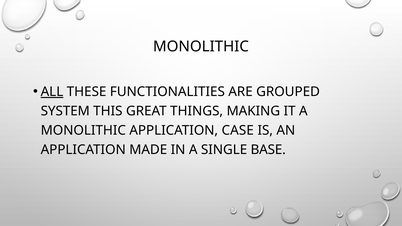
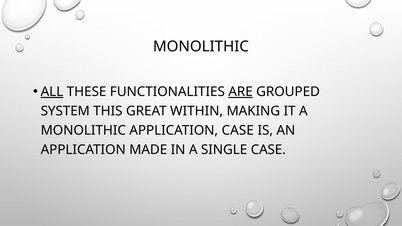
ARE underline: none -> present
THINGS: THINGS -> WITHIN
SINGLE BASE: BASE -> CASE
